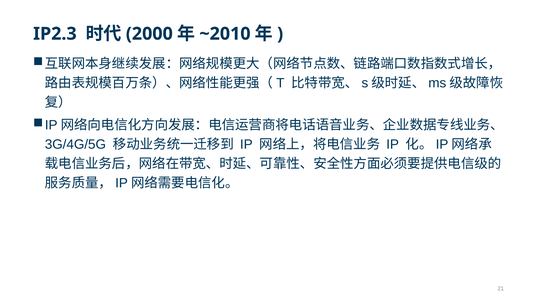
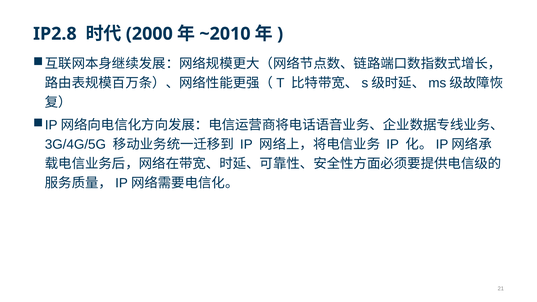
IP2.3: IP2.3 -> IP2.8
